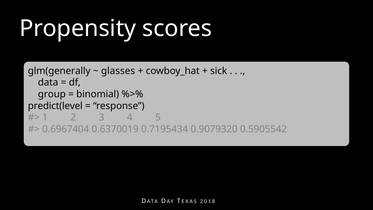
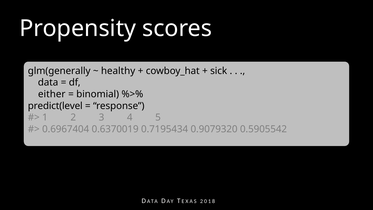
glasses: glasses -> healthy
group: group -> either
